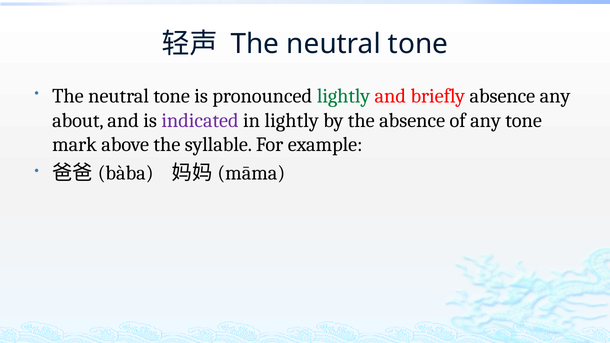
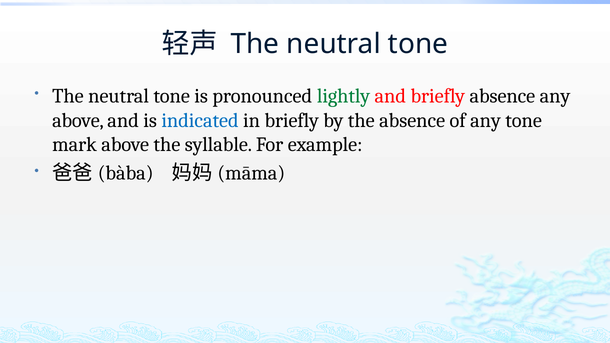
about at (78, 120): about -> above
indicated colour: purple -> blue
in lightly: lightly -> briefly
